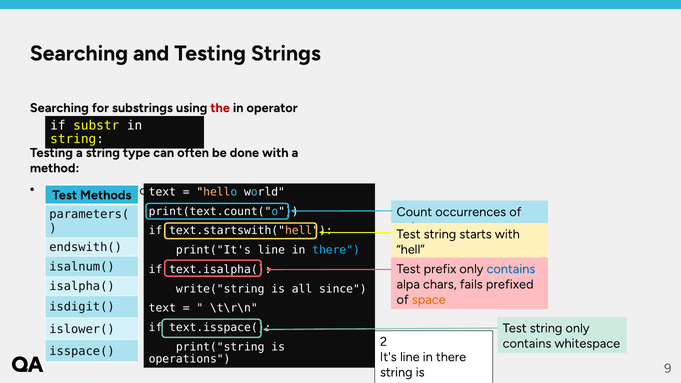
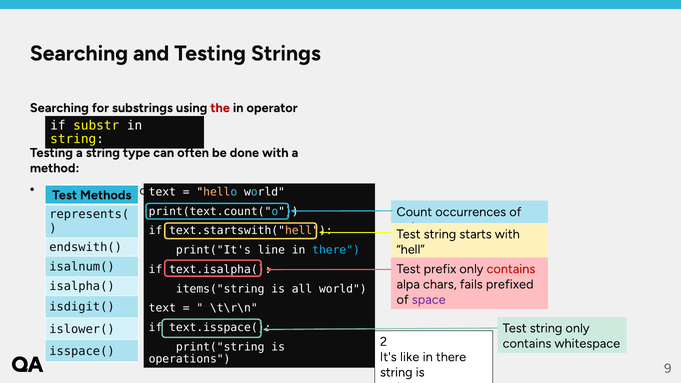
parameters(: parameters( -> represents(
contains at (511, 269) colour: blue -> red
write("string: write("string -> items("string
all since: since -> world
space colour: orange -> purple
It's line: line -> like
